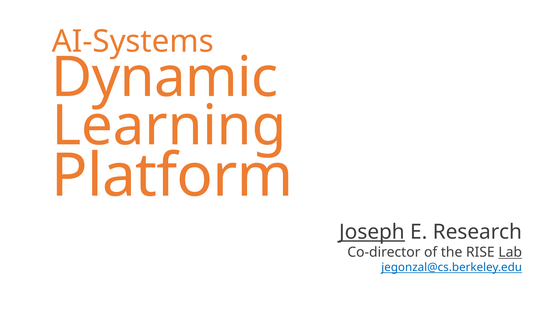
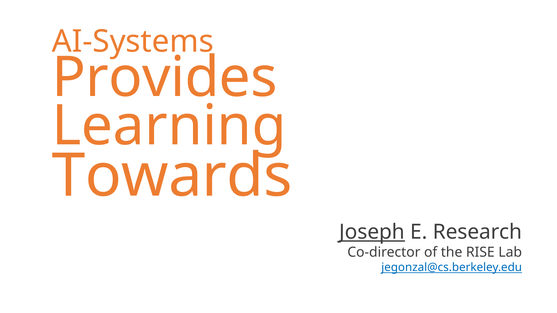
Dynamic: Dynamic -> Provides
Platform: Platform -> Towards
Lab underline: present -> none
